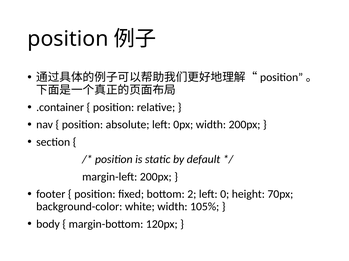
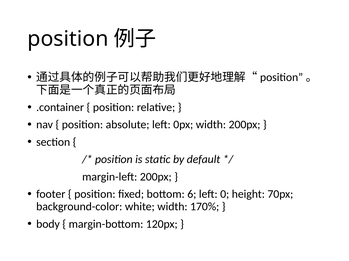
2: 2 -> 6
105%: 105% -> 170%
